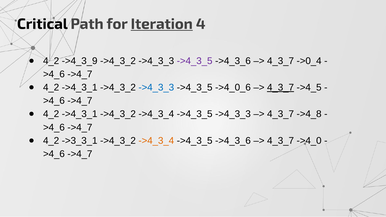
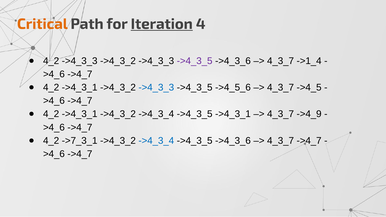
Critical colour: black -> orange
4_2 ->4_3_9: ->4_3_9 -> ->4_3_3
->0_4: ->0_4 -> ->1_4
->4_0_6: ->4_0_6 -> ->4_5_6
4_3_7 at (281, 88) underline: present -> none
->4_3_5 ->4_3_3: ->4_3_3 -> ->4_3_1
->4_8: ->4_8 -> ->4_9
->3_3_1: ->3_3_1 -> ->7_3_1
->4_3_4 at (156, 141) colour: orange -> blue
4_3_7 ->4_0: ->4_0 -> ->4_7
